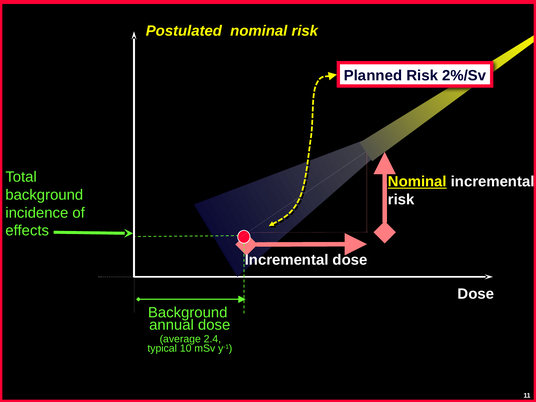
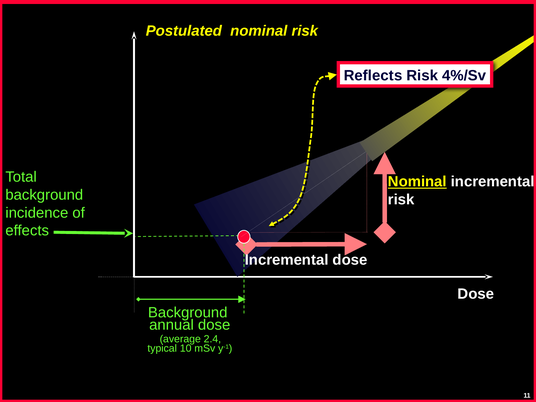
Planned: Planned -> Reflects
2%/Sv: 2%/Sv -> 4%/Sv
